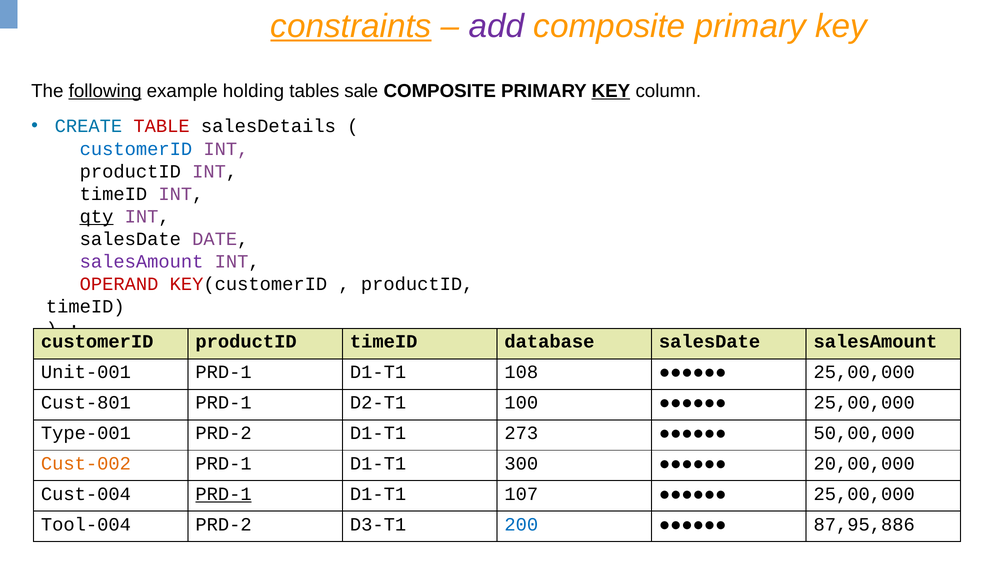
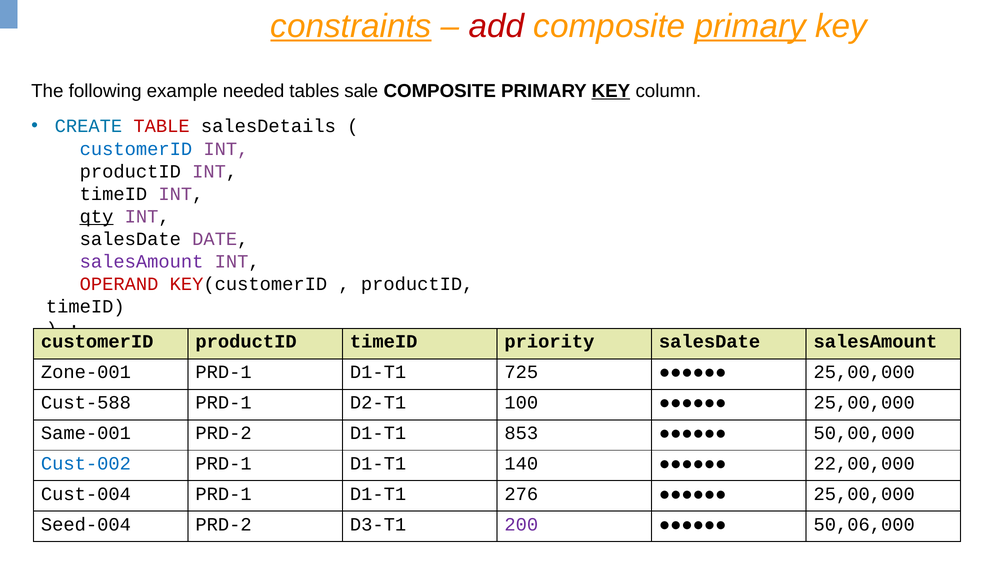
add colour: purple -> red
primary at (750, 26) underline: none -> present
following underline: present -> none
holding: holding -> needed
database: database -> priority
Unit-001: Unit-001 -> Zone-001
108: 108 -> 725
Cust-801: Cust-801 -> Cust-588
Type-001: Type-001 -> Same-001
273: 273 -> 853
Cust-002 colour: orange -> blue
300: 300 -> 140
20,00,000: 20,00,000 -> 22,00,000
PRD-1 at (224, 493) underline: present -> none
107: 107 -> 276
Tool-004: Tool-004 -> Seed-004
200 colour: blue -> purple
87,95,886: 87,95,886 -> 50,06,000
